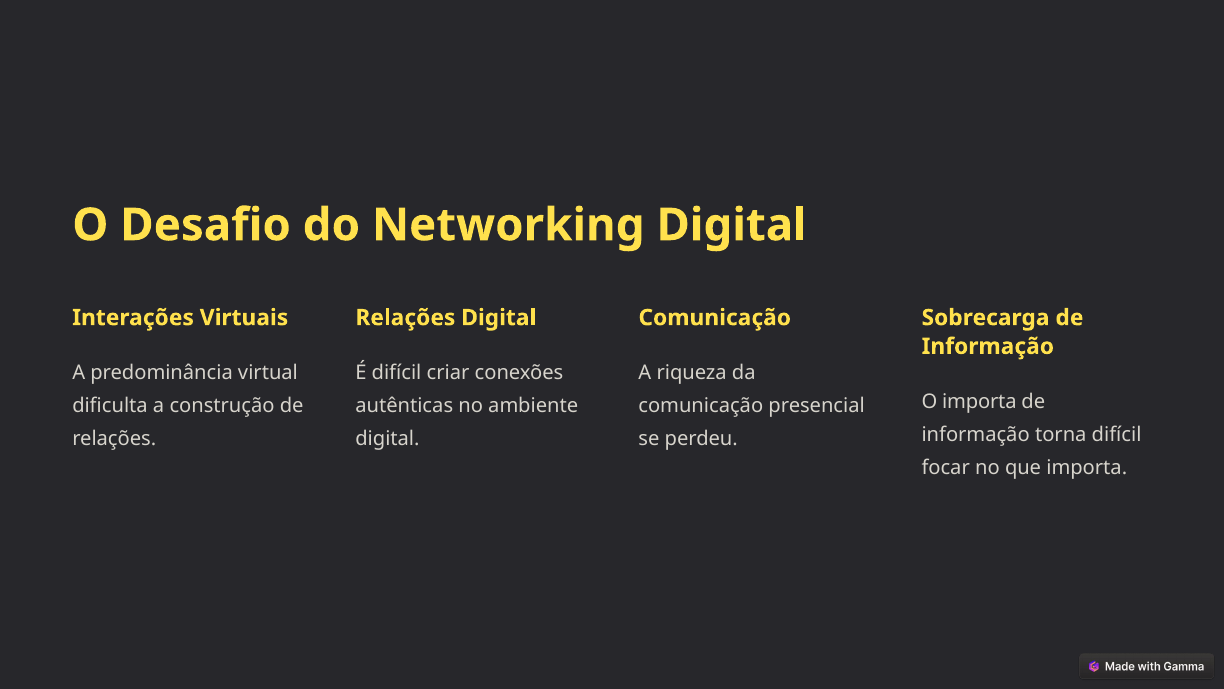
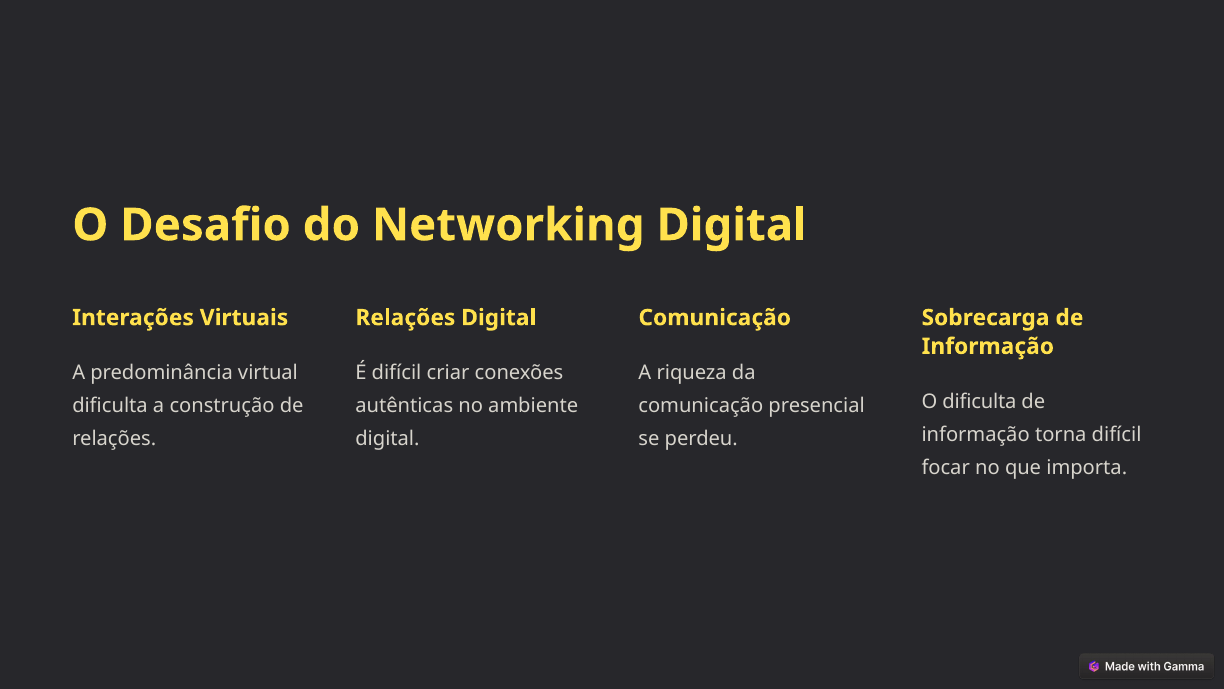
O importa: importa -> dificulta
